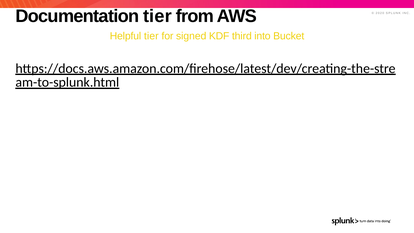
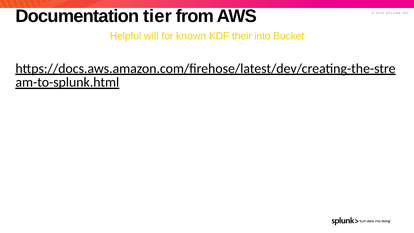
Helpful tier: tier -> will
signed: signed -> known
third: third -> their
